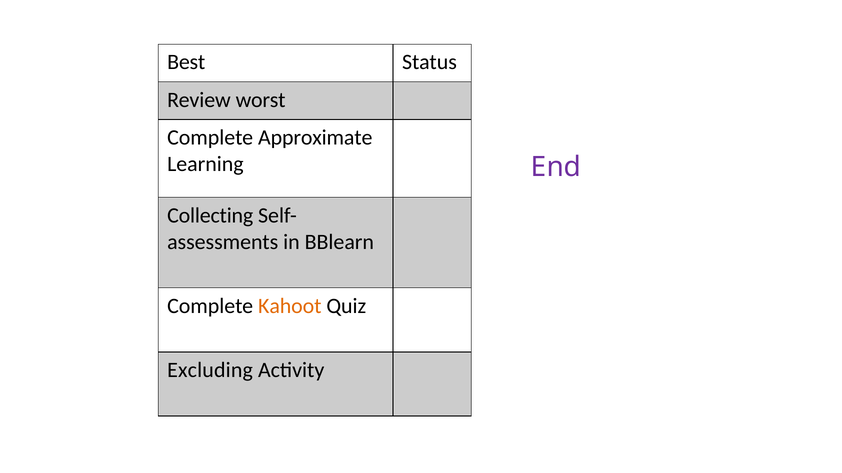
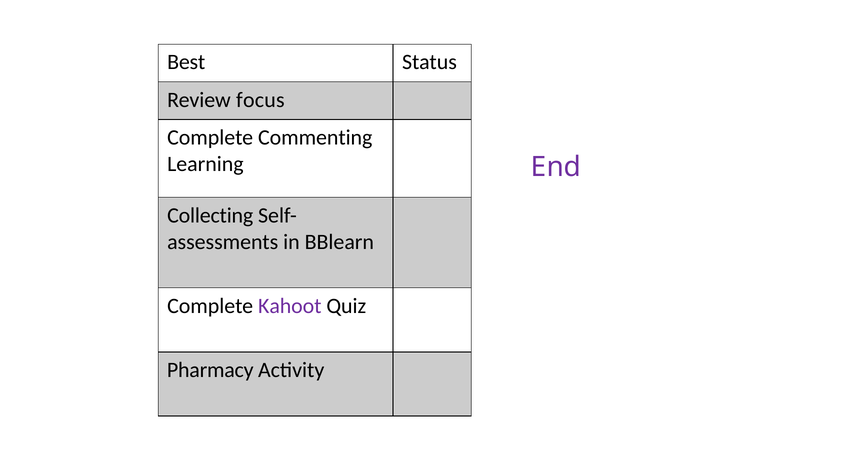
worst: worst -> focus
Approximate: Approximate -> Commenting
Kahoot colour: orange -> purple
Excluding: Excluding -> Pharmacy
